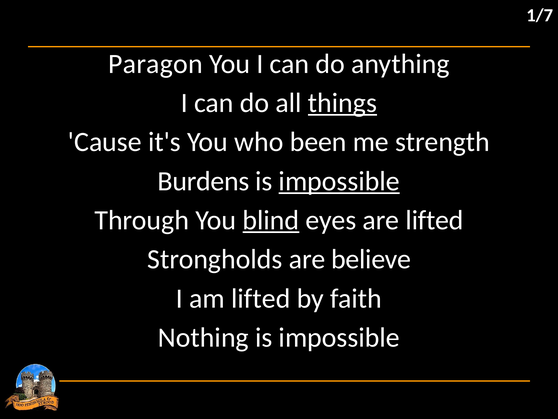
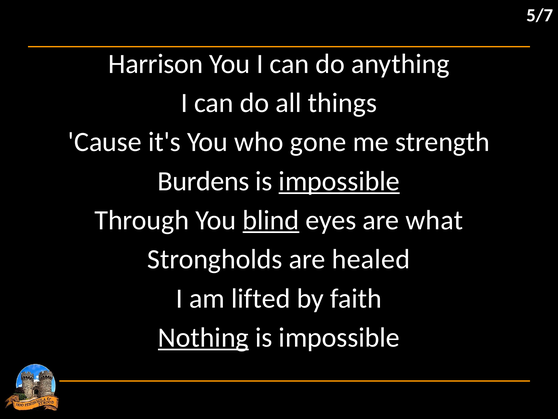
1/7: 1/7 -> 5/7
Paragon: Paragon -> Harrison
things underline: present -> none
been: been -> gone
are lifted: lifted -> what
believe: believe -> healed
Nothing underline: none -> present
